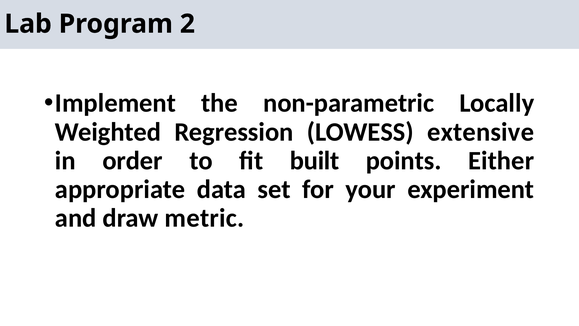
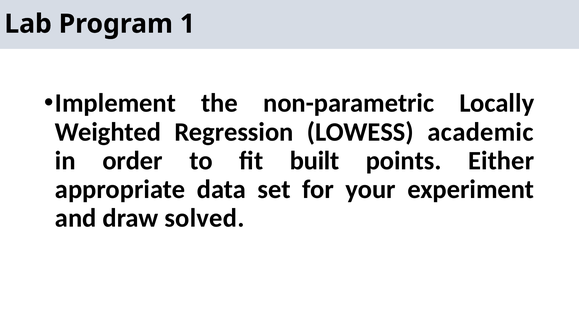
2: 2 -> 1
extensive: extensive -> academic
metric: metric -> solved
